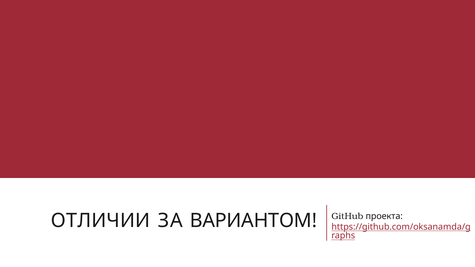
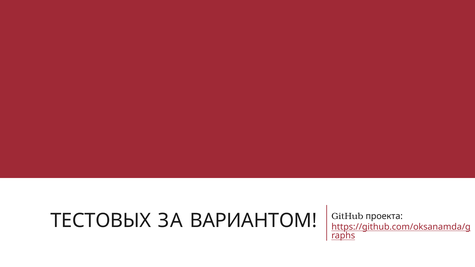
ОТЛИЧИИ: ОТЛИЧИИ -> ТЕСТОВЫХ
